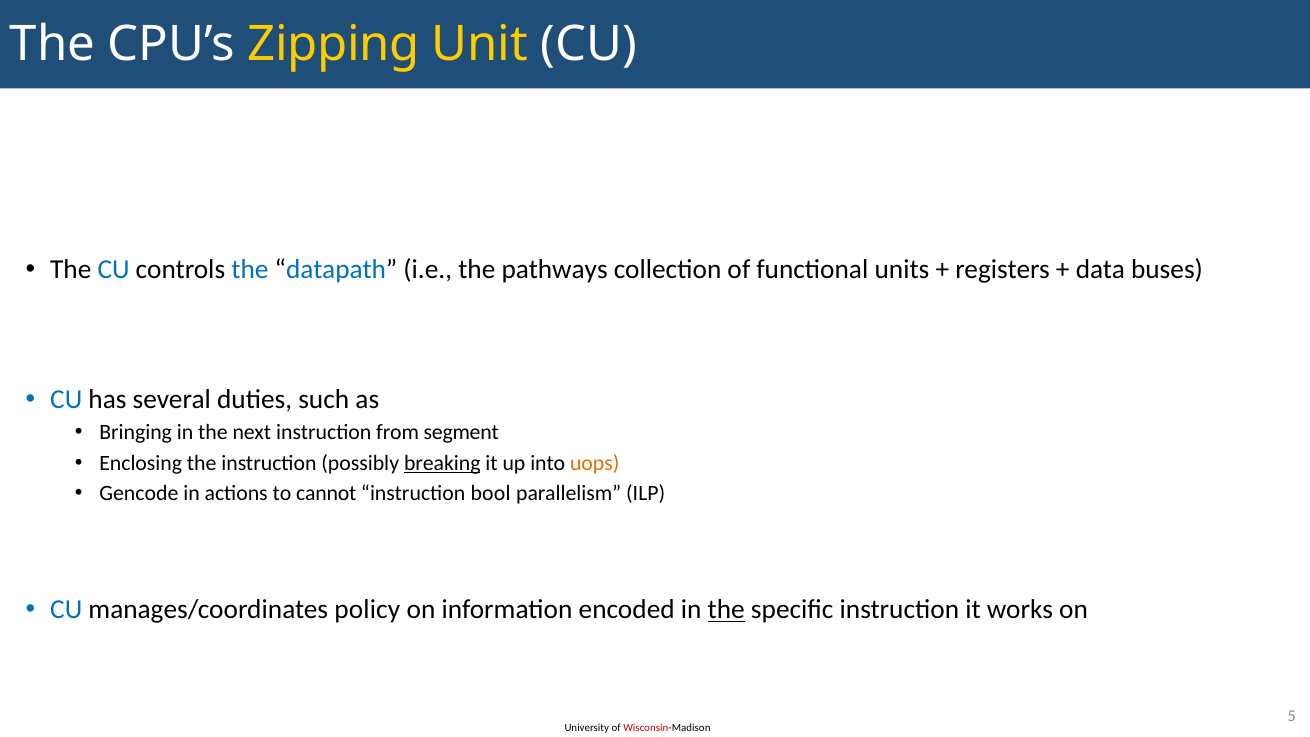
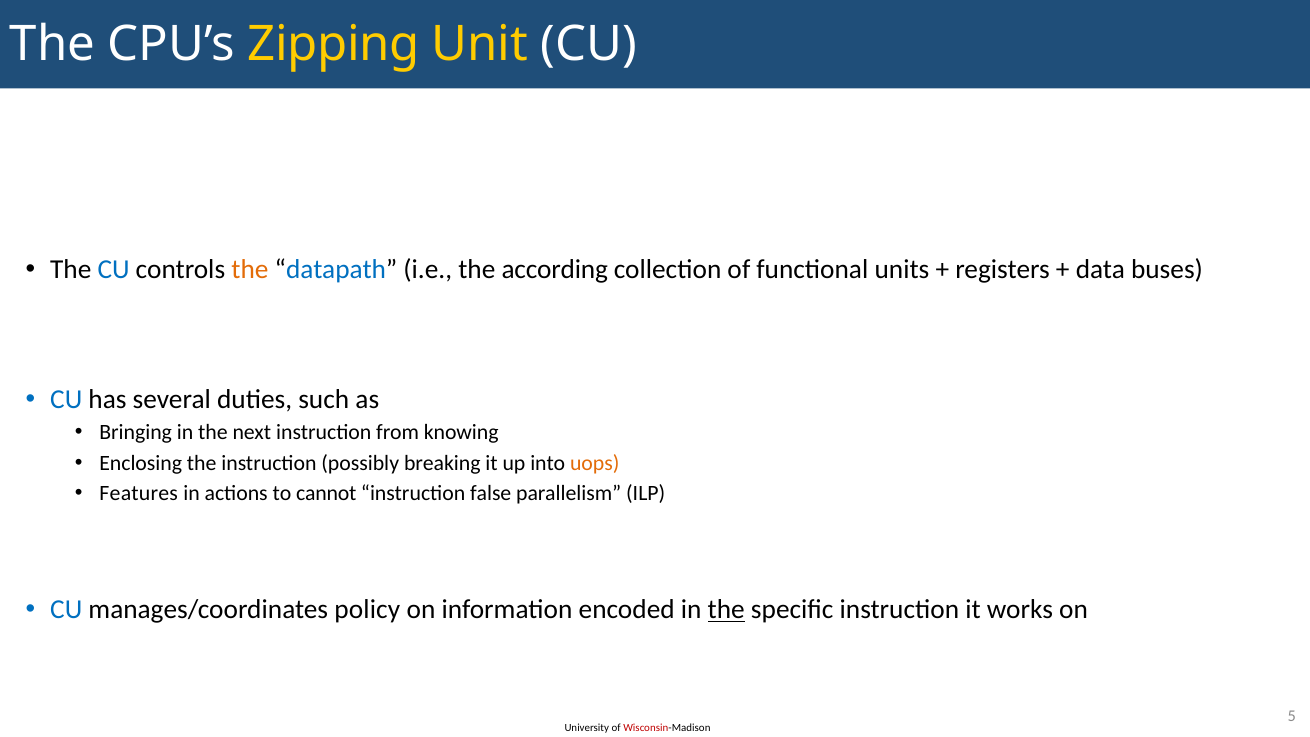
the at (250, 270) colour: blue -> orange
pathways: pathways -> according
segment: segment -> knowing
breaking underline: present -> none
Gencode: Gencode -> Features
bool: bool -> false
